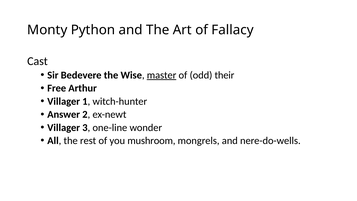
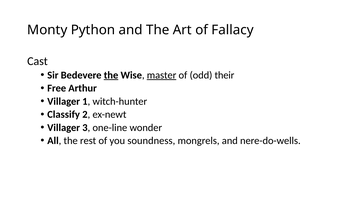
the at (111, 75) underline: none -> present
Answer: Answer -> Classify
mushroom: mushroom -> soundness
